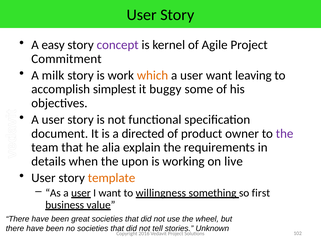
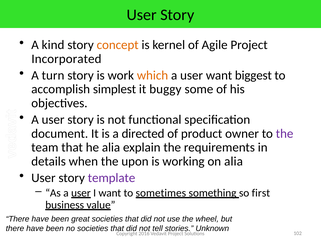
easy: easy -> kind
concept colour: purple -> orange
Commitment: Commitment -> Incorporated
milk: milk -> turn
leaving: leaving -> biggest
on live: live -> alia
template colour: orange -> purple
willingness: willingness -> sometimes
